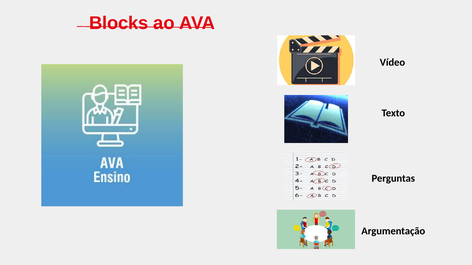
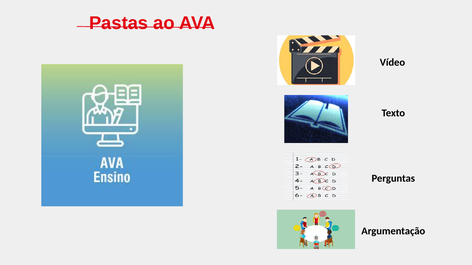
Blocks: Blocks -> Pastas
